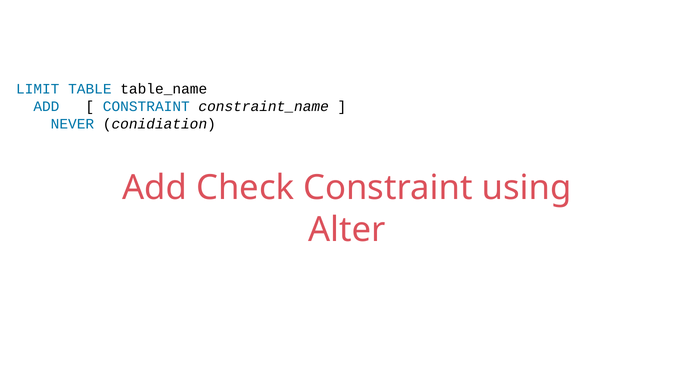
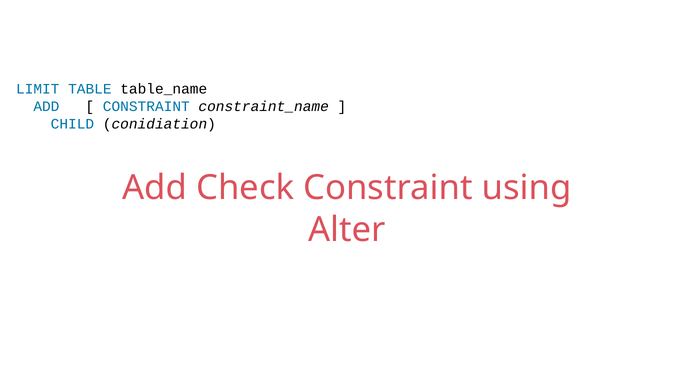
NEVER: NEVER -> CHILD
